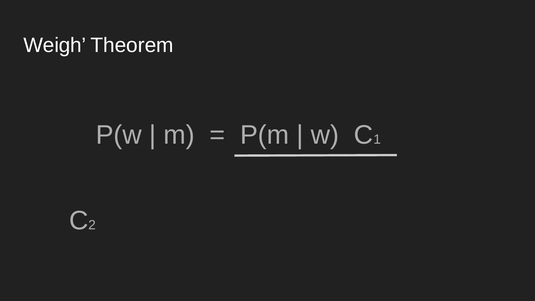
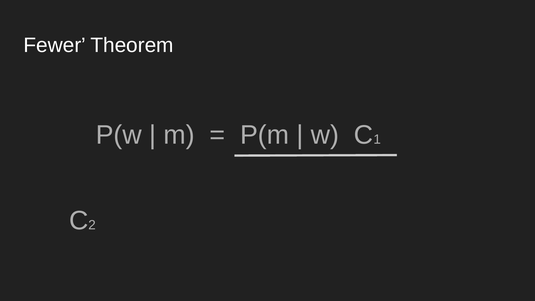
Weigh: Weigh -> Fewer
